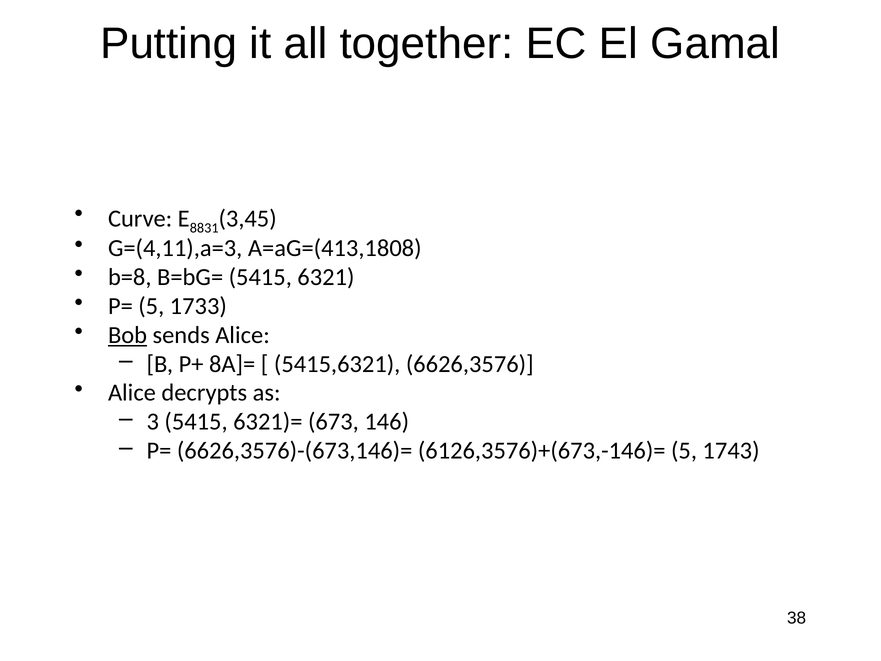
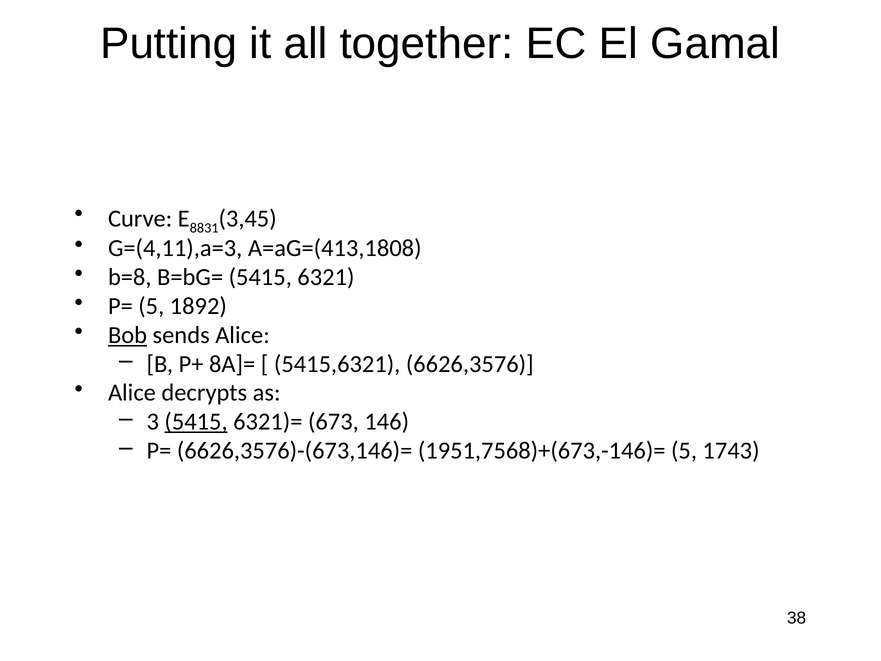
1733: 1733 -> 1892
5415 at (196, 422) underline: none -> present
6126,3576)+(673,-146)=: 6126,3576)+(673,-146)= -> 1951,7568)+(673,-146)=
